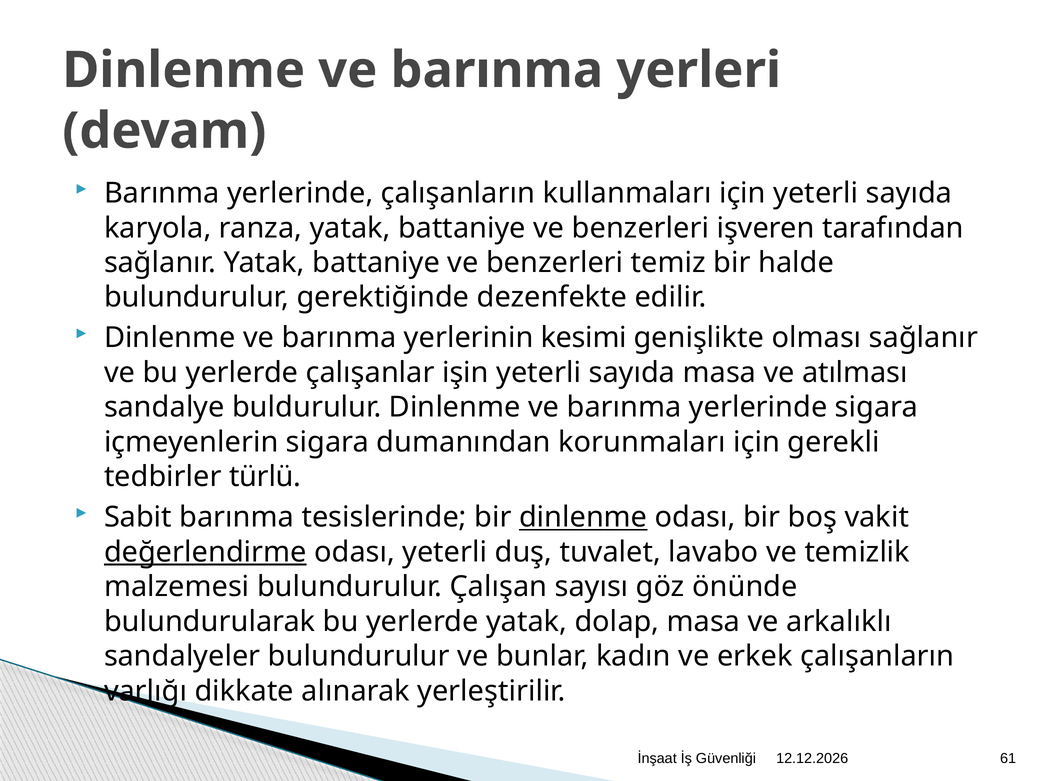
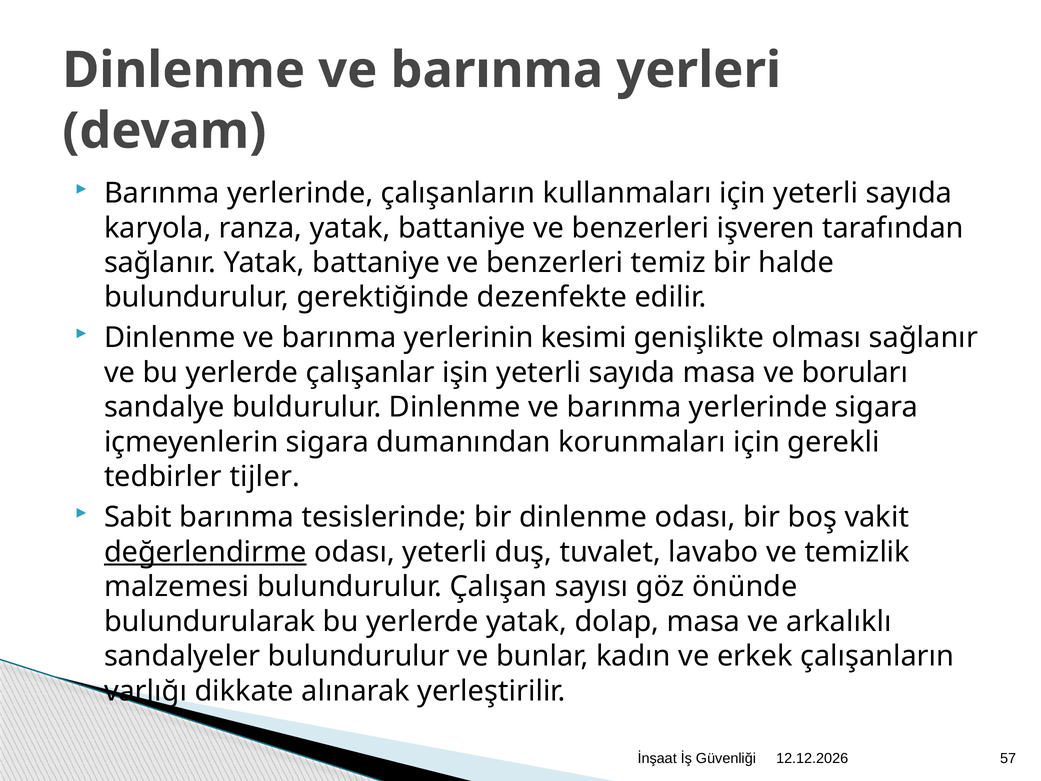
atılması: atılması -> boruları
türlü: türlü -> tijler
dinlenme at (583, 517) underline: present -> none
61: 61 -> 57
